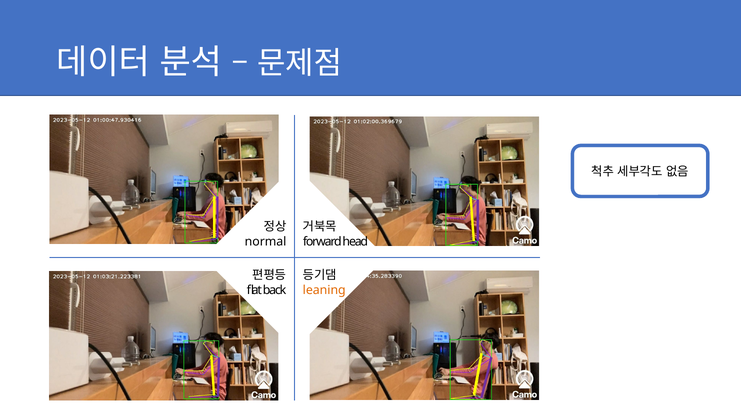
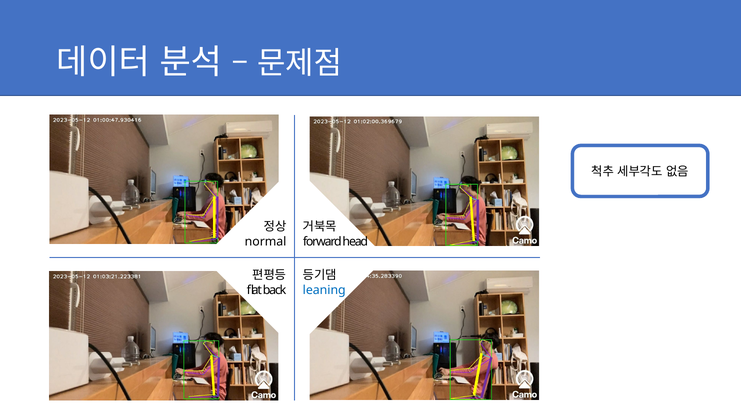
leaning colour: orange -> blue
